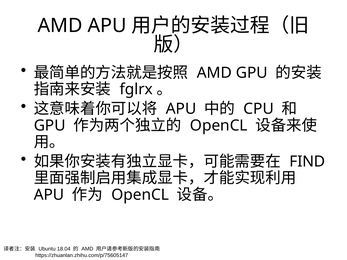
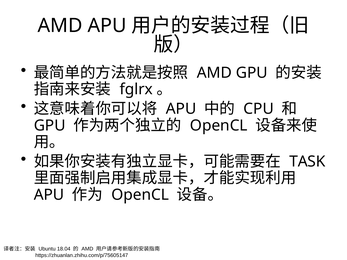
FIND: FIND -> TASK
